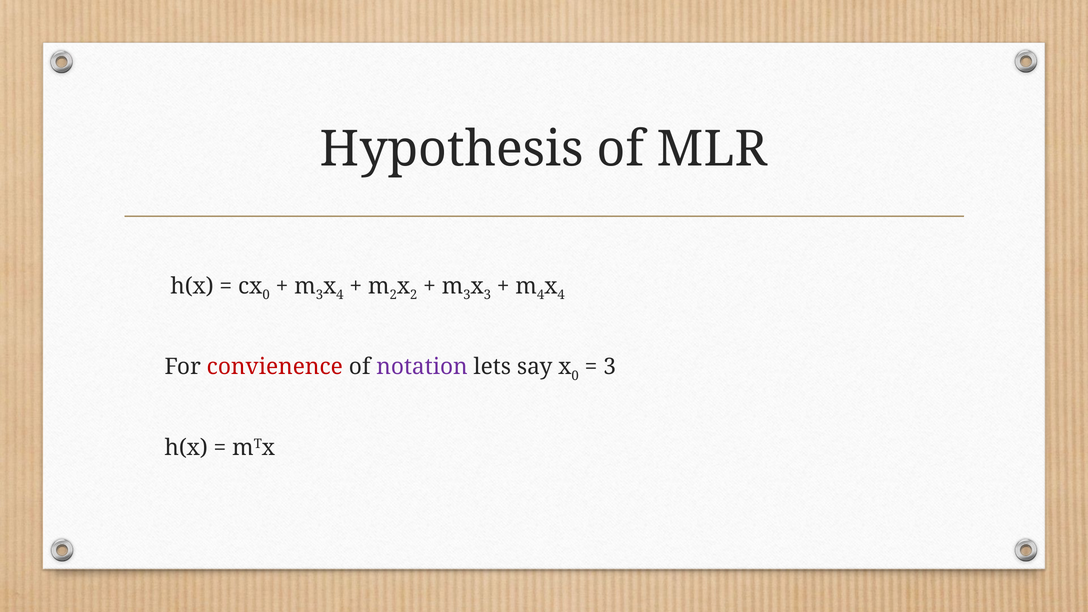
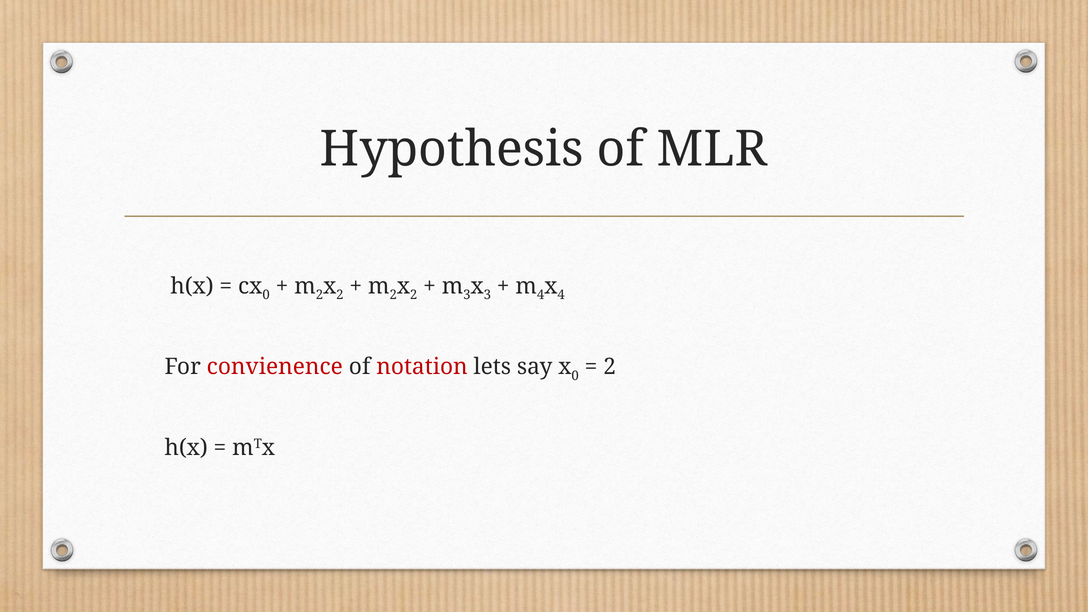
3 at (319, 295): 3 -> 2
4 at (340, 295): 4 -> 2
notation colour: purple -> red
3 at (610, 367): 3 -> 2
